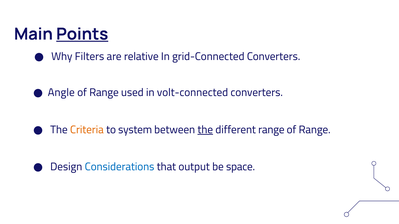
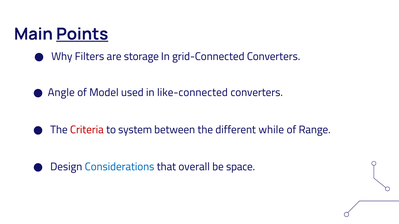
relative: relative -> storage
Range at (104, 93): Range -> Model
volt-connected: volt-connected -> like-connected
Criteria colour: orange -> red
the at (205, 130) underline: present -> none
different range: range -> while
output: output -> overall
